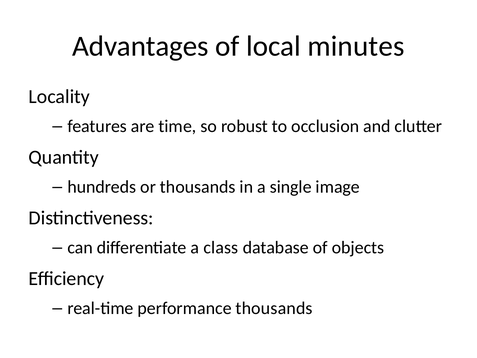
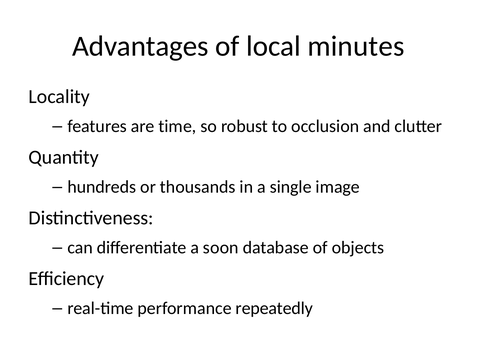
class: class -> soon
performance thousands: thousands -> repeatedly
